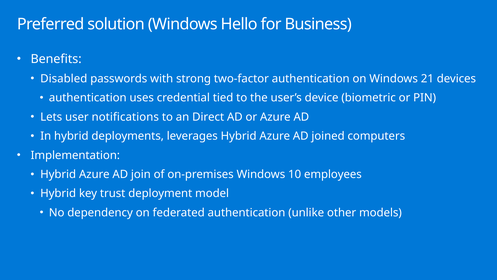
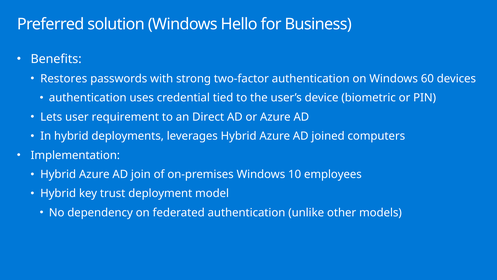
Disabled: Disabled -> Restores
21: 21 -> 60
notifications: notifications -> requirement
